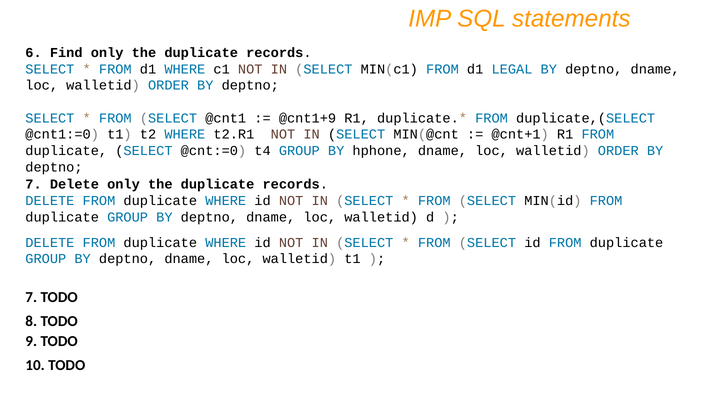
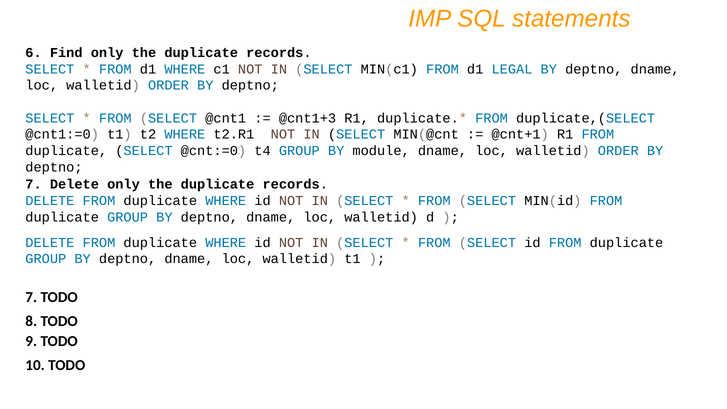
@cnt1+9: @cnt1+9 -> @cnt1+3
hphone: hphone -> module
